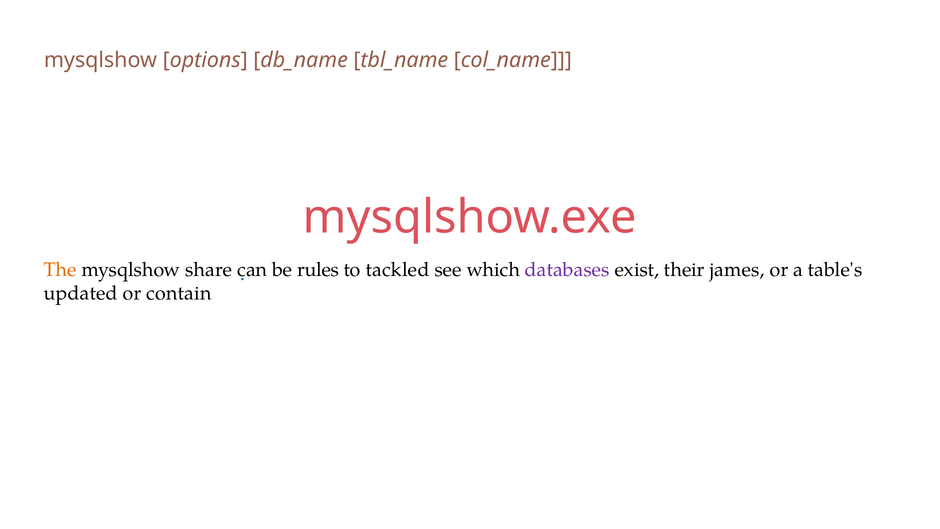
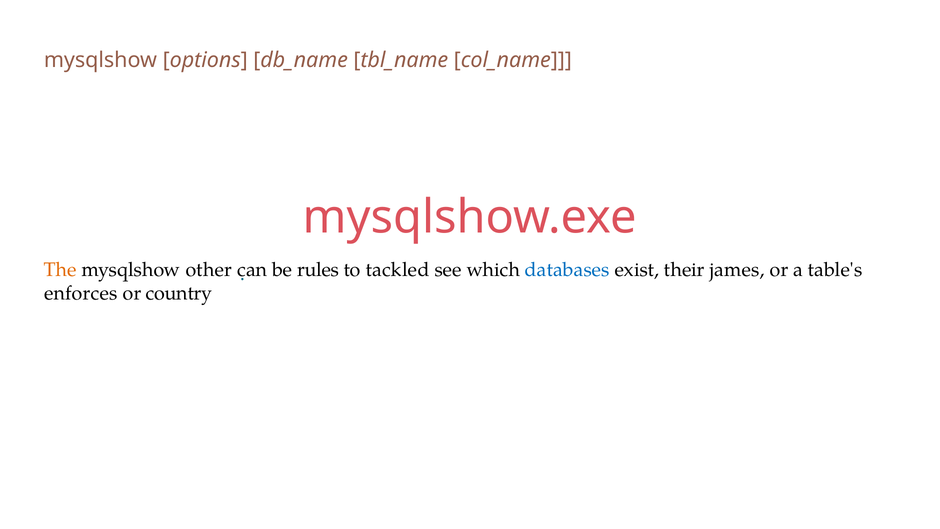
share: share -> other
databases colour: purple -> blue
updated: updated -> enforces
contain: contain -> country
